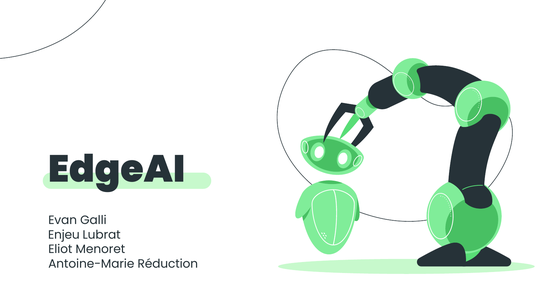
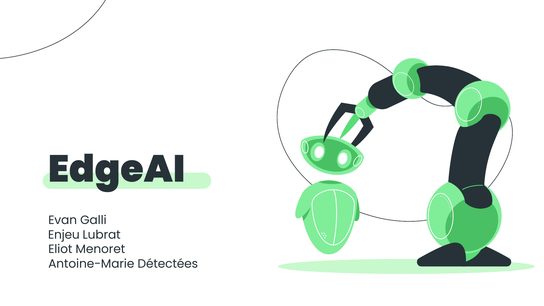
Réduction: Réduction -> Détectées
